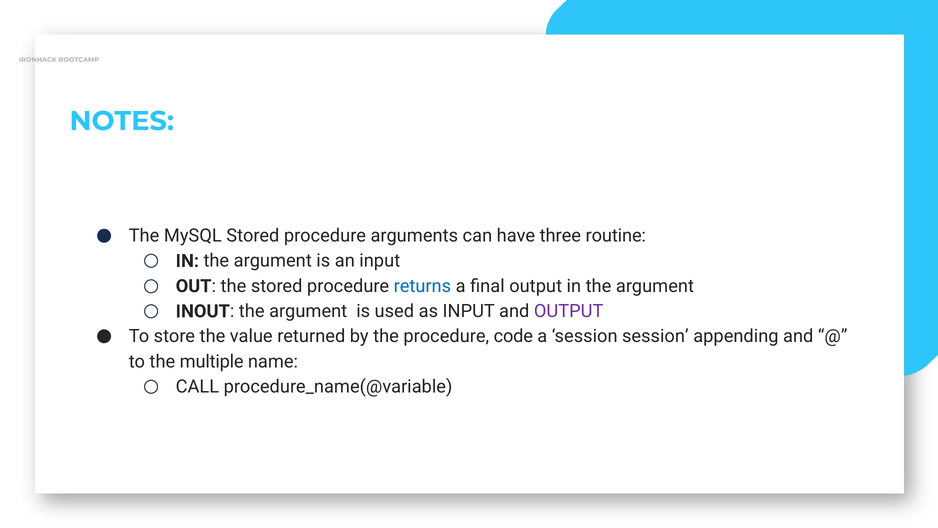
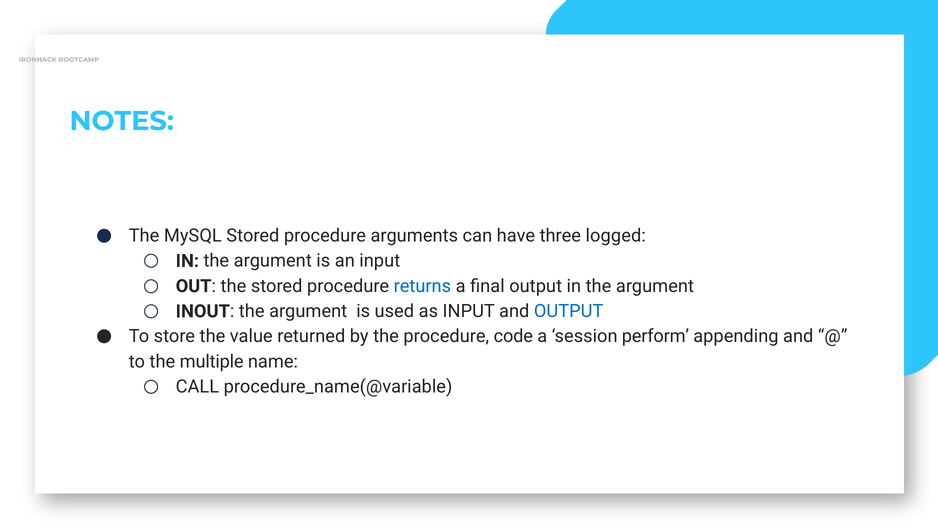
routine: routine -> logged
OUTPUT at (569, 311) colour: purple -> blue
session session: session -> perform
